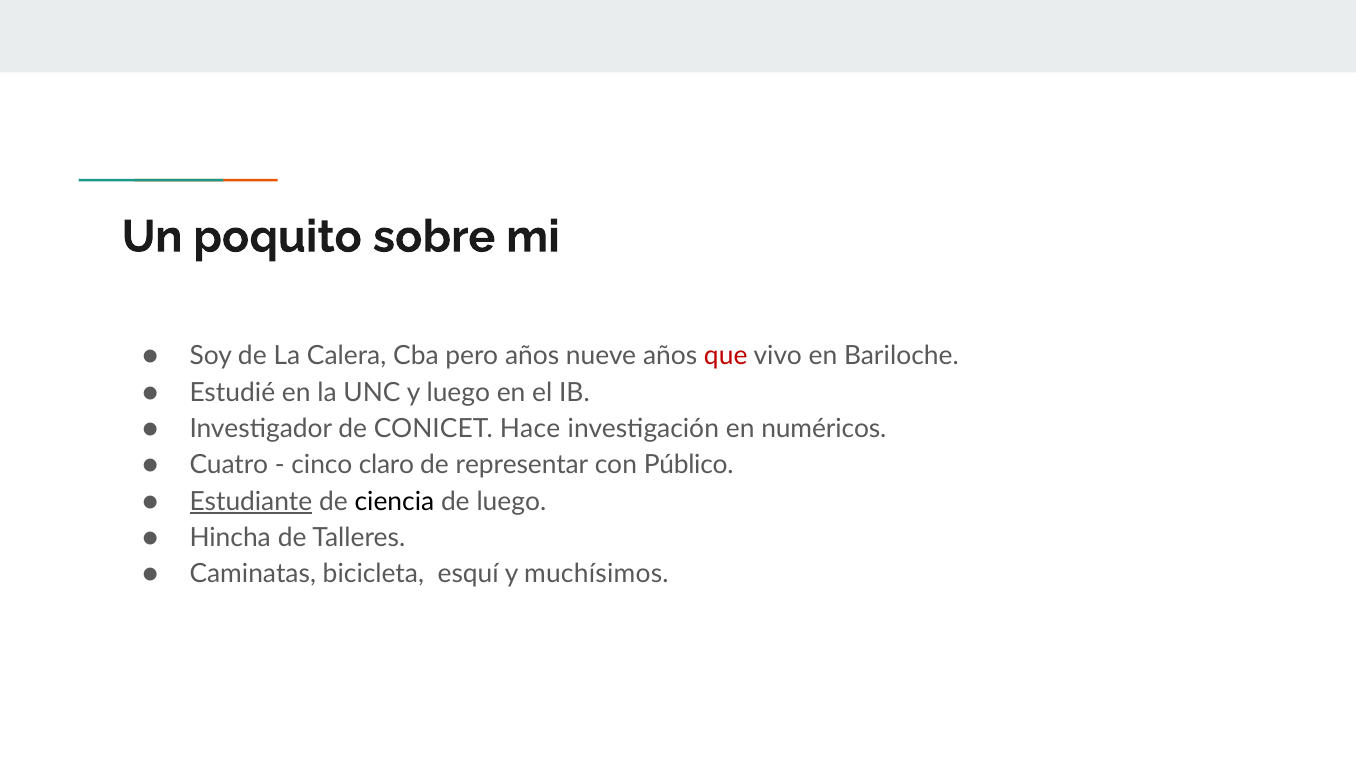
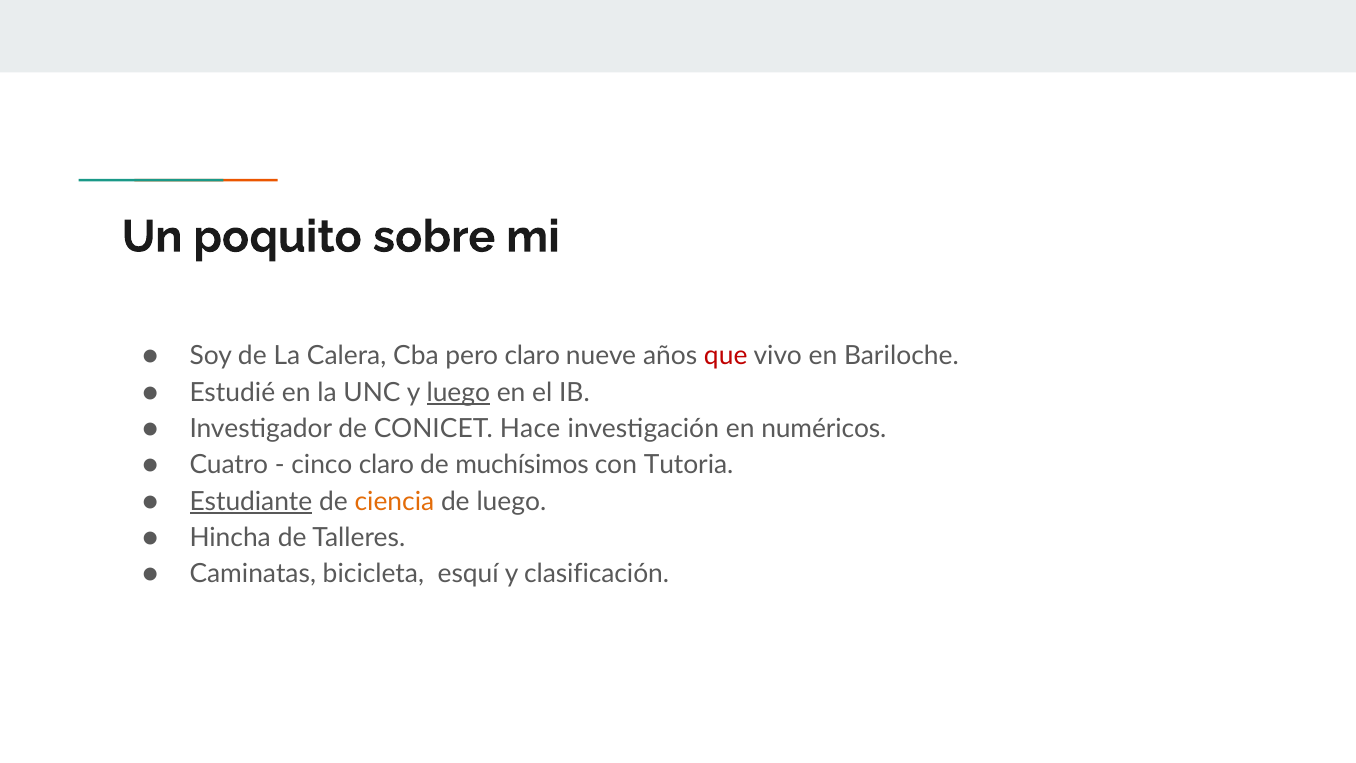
pero años: años -> claro
luego at (458, 392) underline: none -> present
representar: representar -> muchísimos
Público: Público -> Tutoria
ciencia colour: black -> orange
muchísimos: muchísimos -> clasificación
